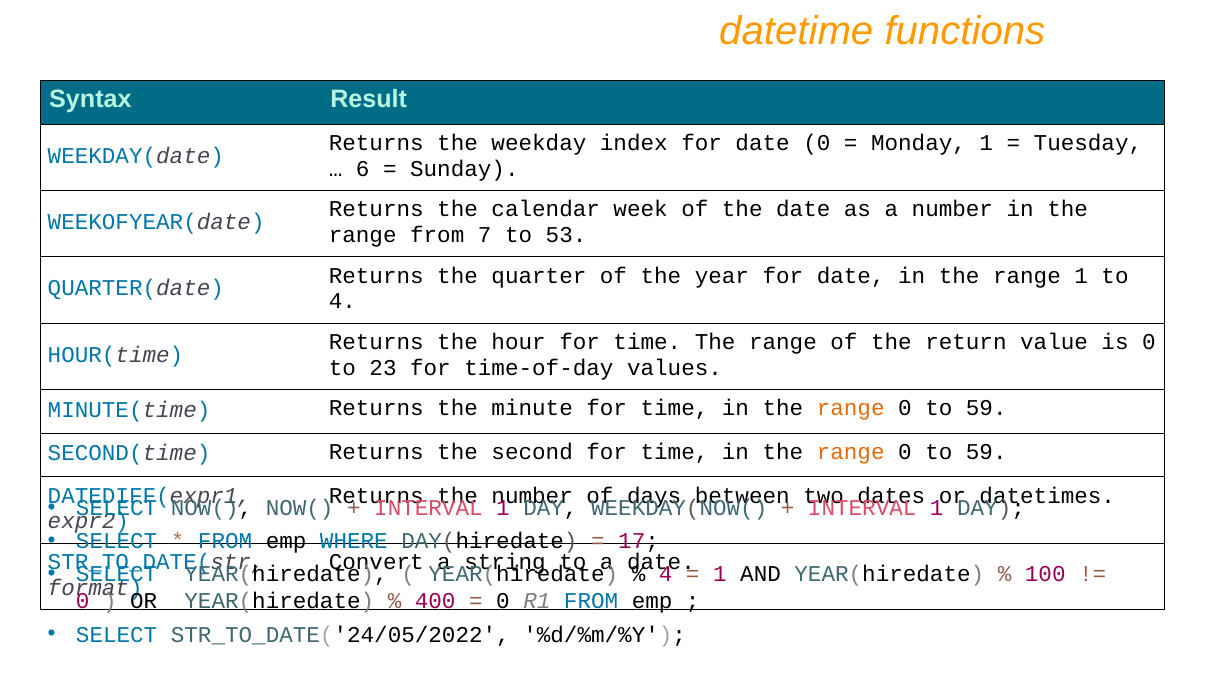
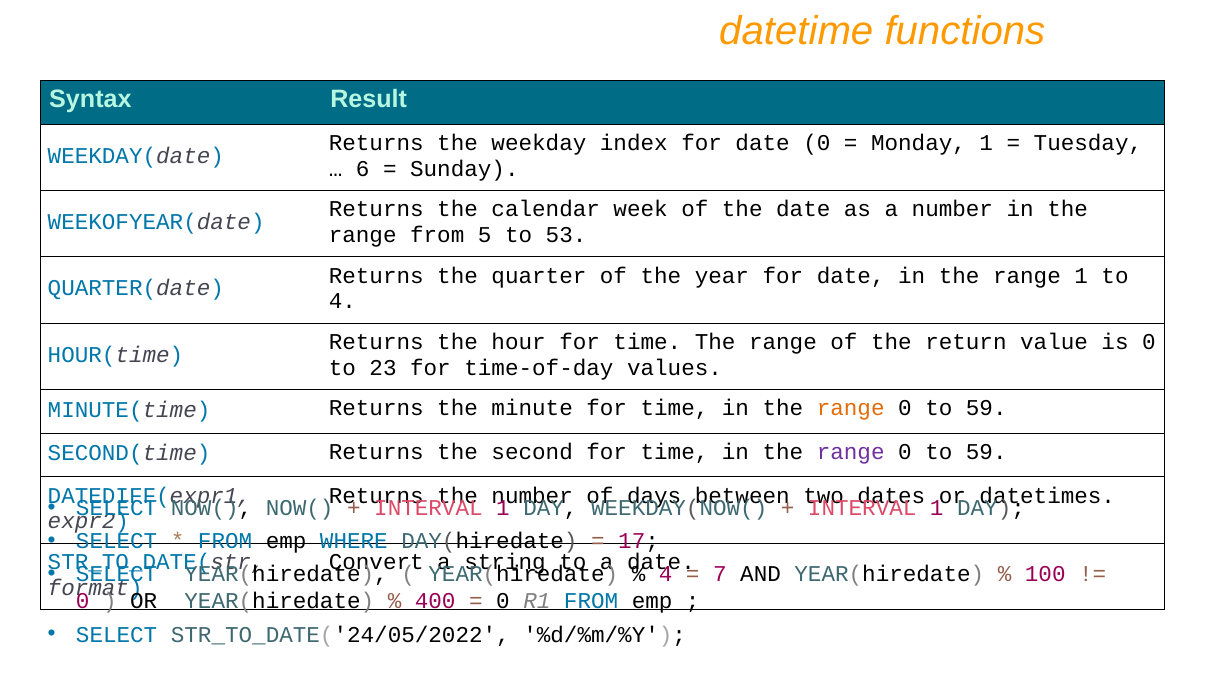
7: 7 -> 5
range at (851, 452) colour: orange -> purple
1 at (720, 574): 1 -> 7
